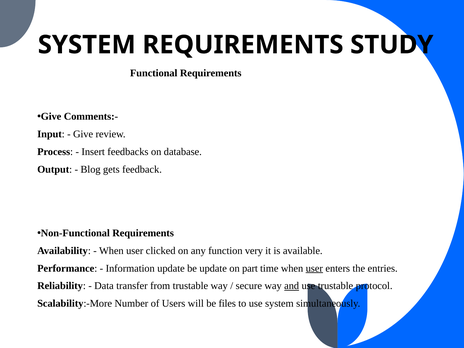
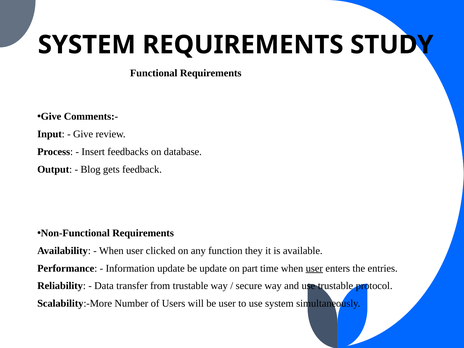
very: very -> they
and underline: present -> none
be files: files -> user
